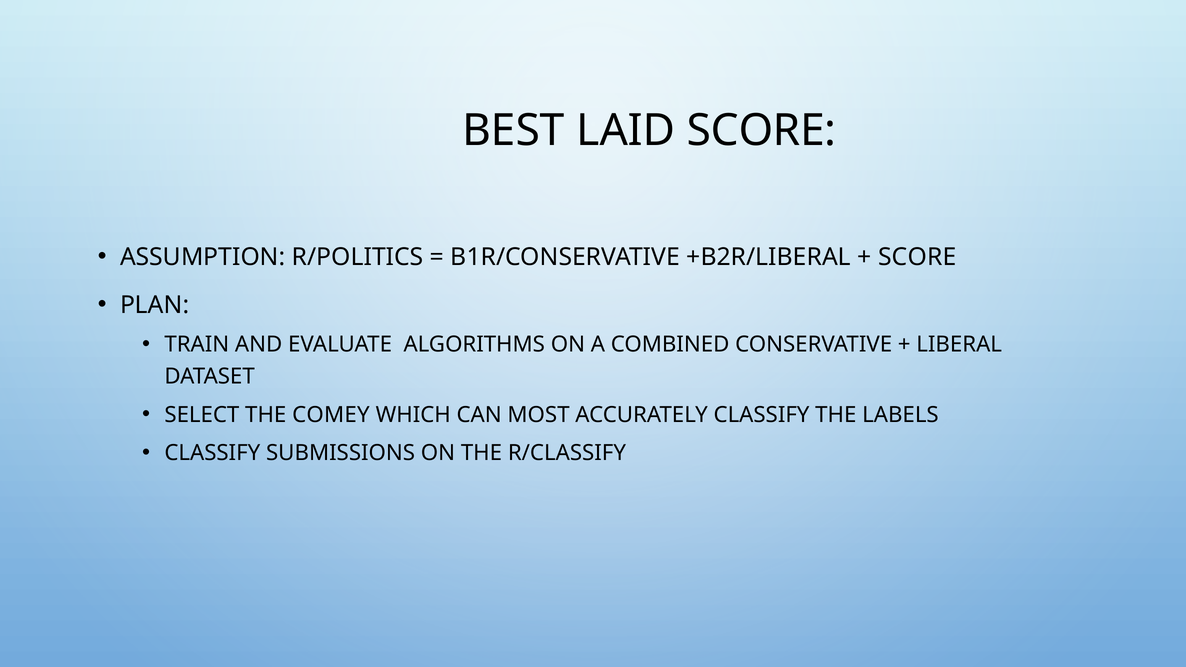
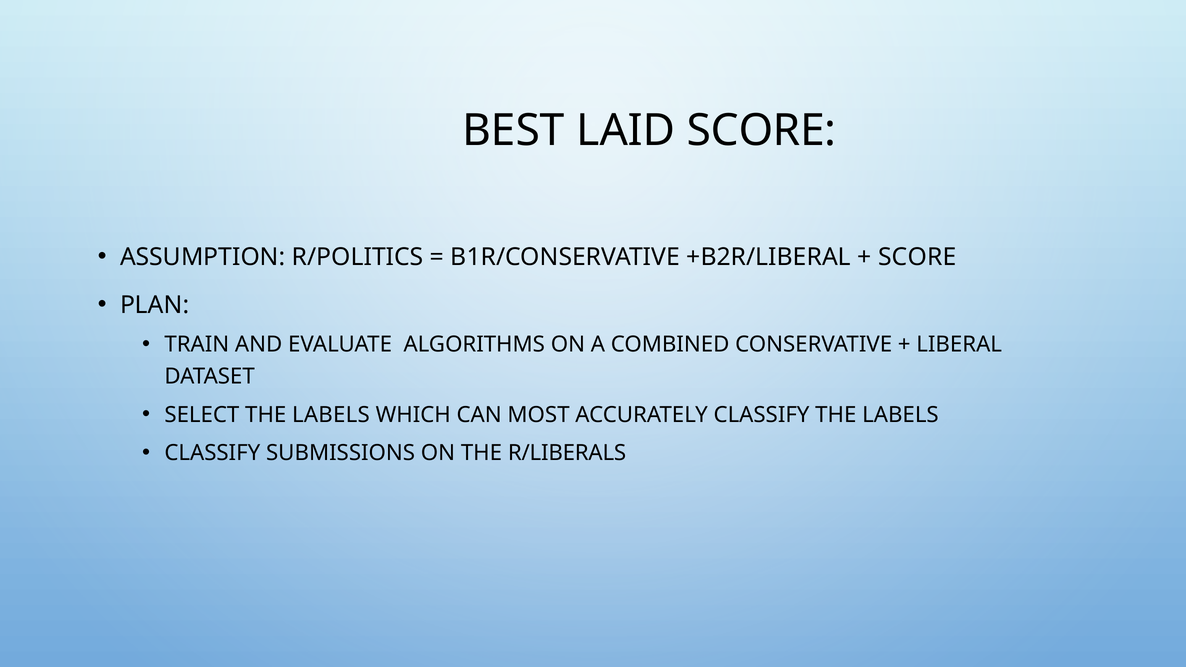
SELECT THE COMEY: COMEY -> LABELS
R/CLASSIFY: R/CLASSIFY -> R/LIBERALS
